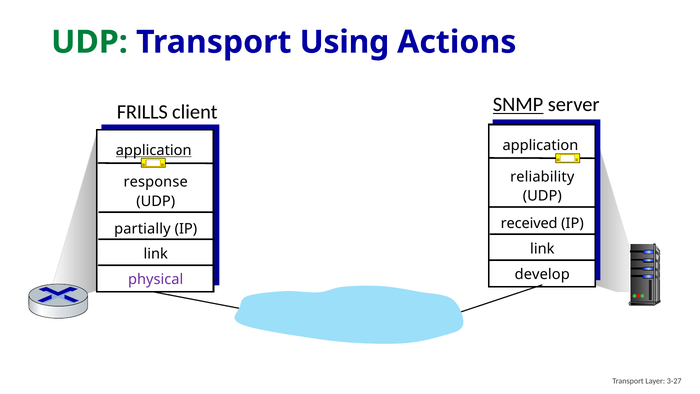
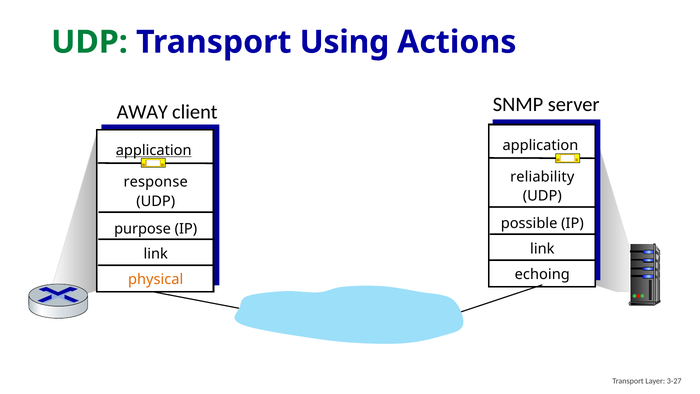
SNMP underline: present -> none
FRILLS: FRILLS -> AWAY
received: received -> possible
partially: partially -> purpose
develop: develop -> echoing
physical colour: purple -> orange
